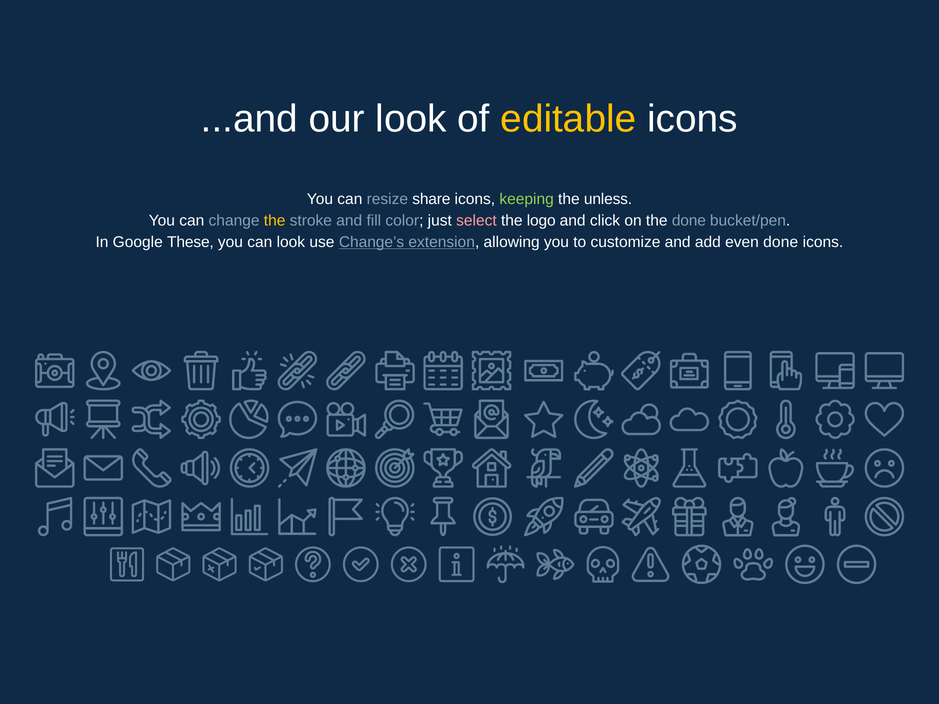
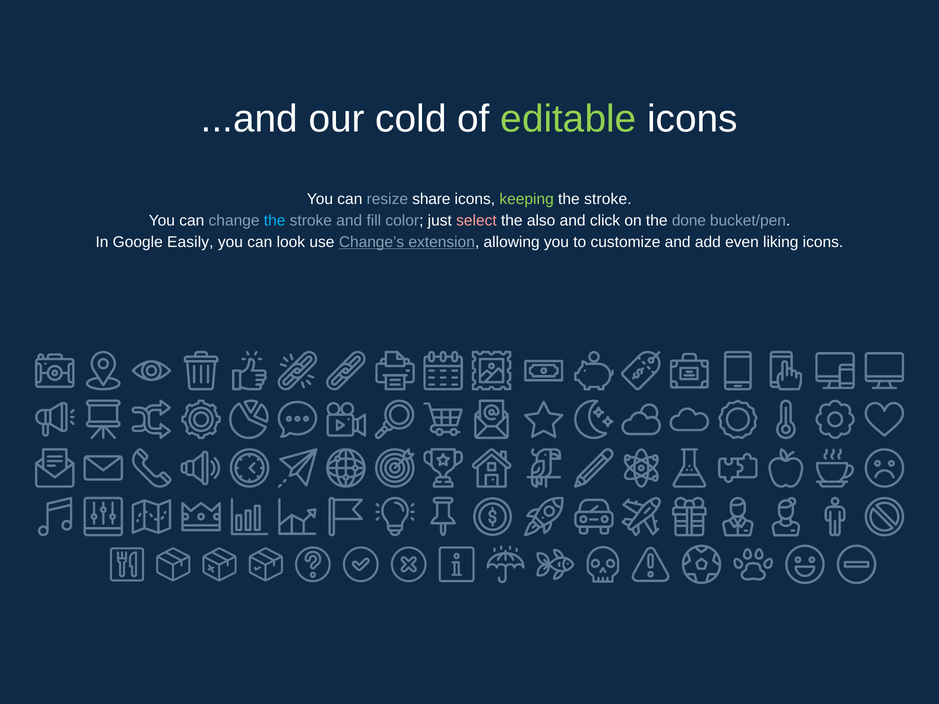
our look: look -> cold
editable colour: yellow -> light green
unless at (608, 199): unless -> stroke
the at (275, 221) colour: yellow -> light blue
logo: logo -> also
These: These -> Easily
even done: done -> liking
